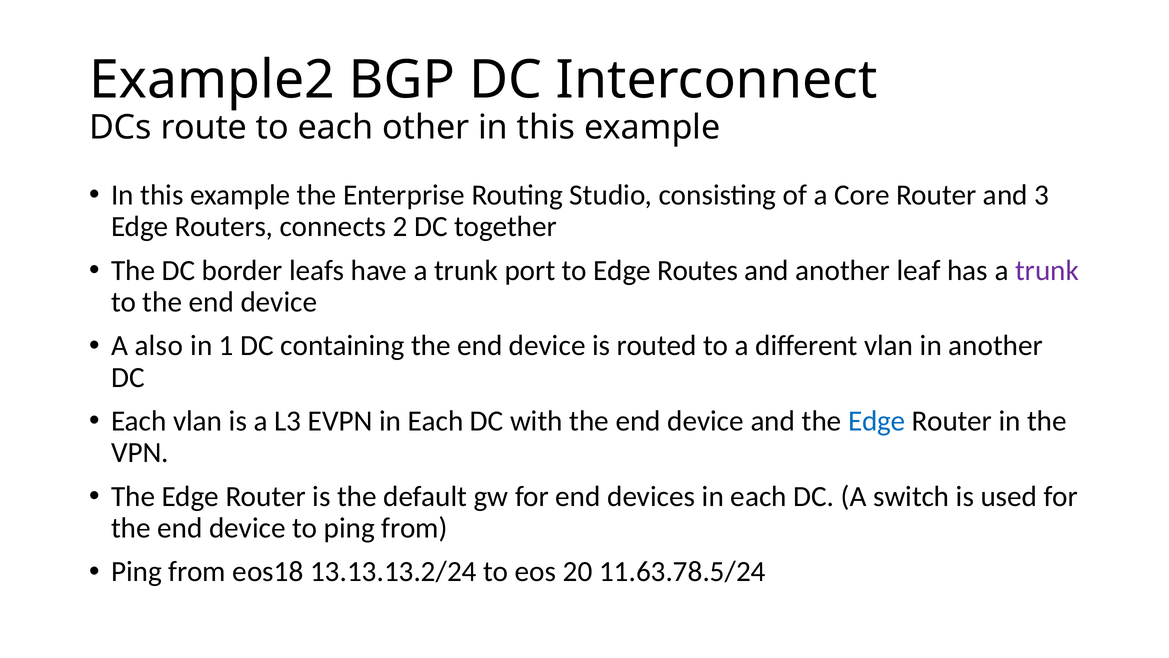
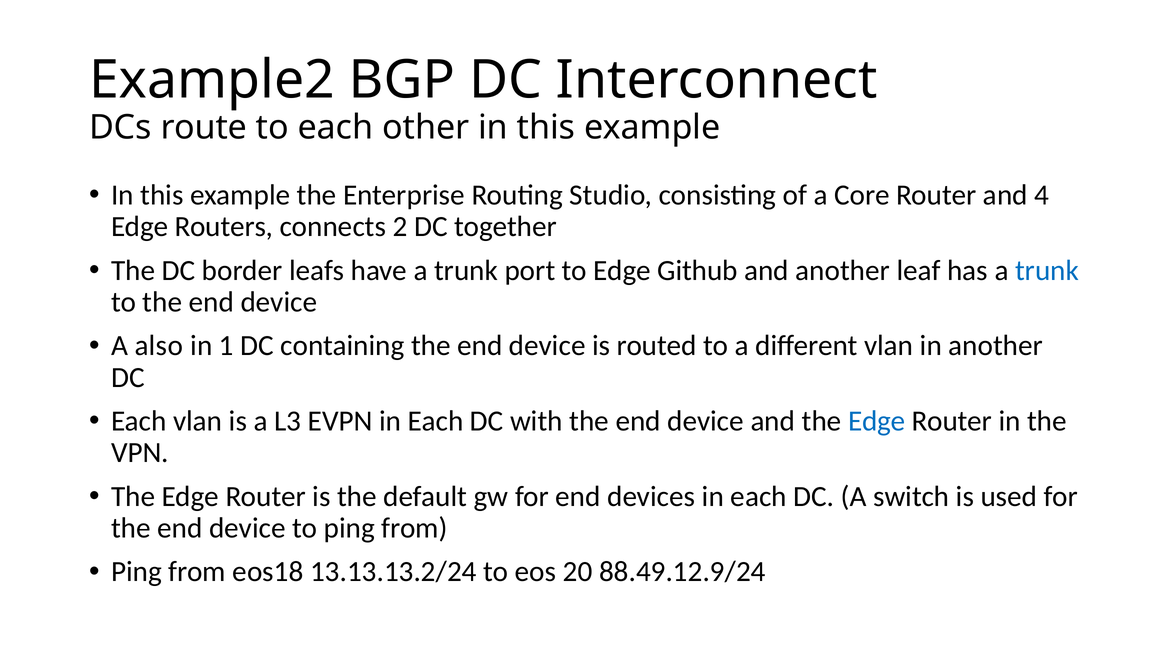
3: 3 -> 4
Routes: Routes -> Github
trunk at (1047, 270) colour: purple -> blue
11.63.78.5/24: 11.63.78.5/24 -> 88.49.12.9/24
